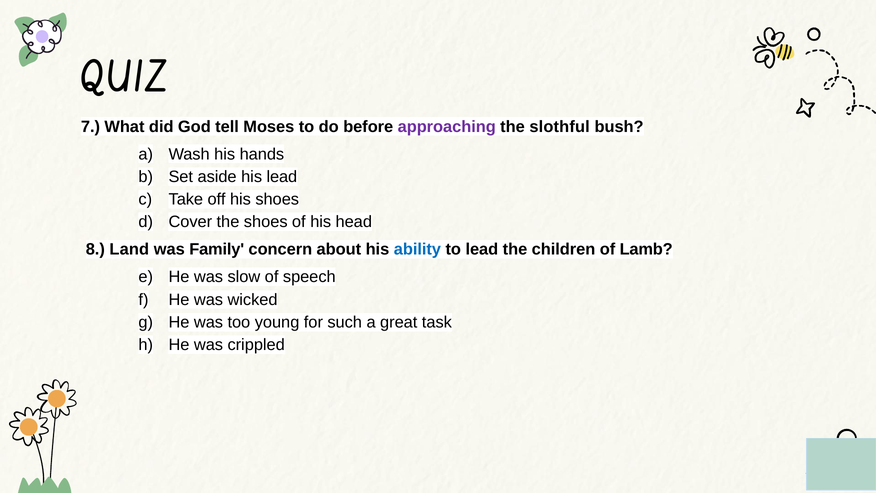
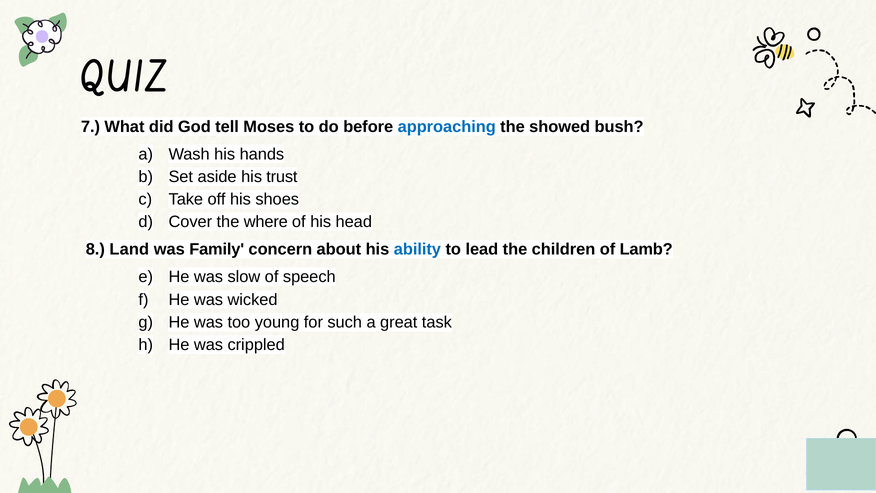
approaching colour: purple -> blue
slothful: slothful -> showed
his lead: lead -> trust
the shoes: shoes -> where
